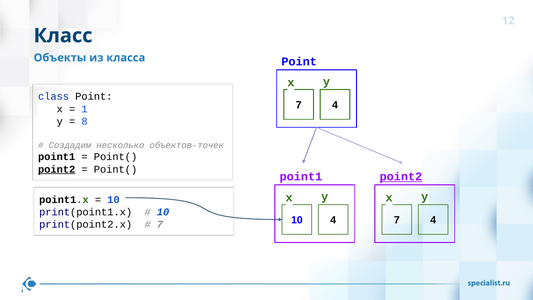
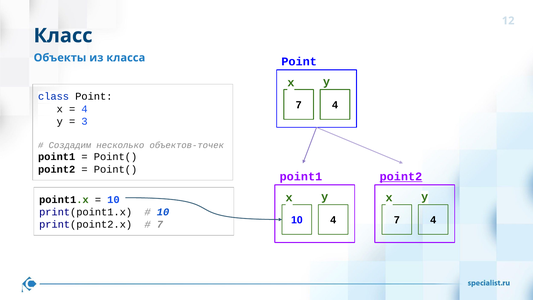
1 at (85, 109): 1 -> 4
8: 8 -> 3
point2 at (57, 169) underline: present -> none
